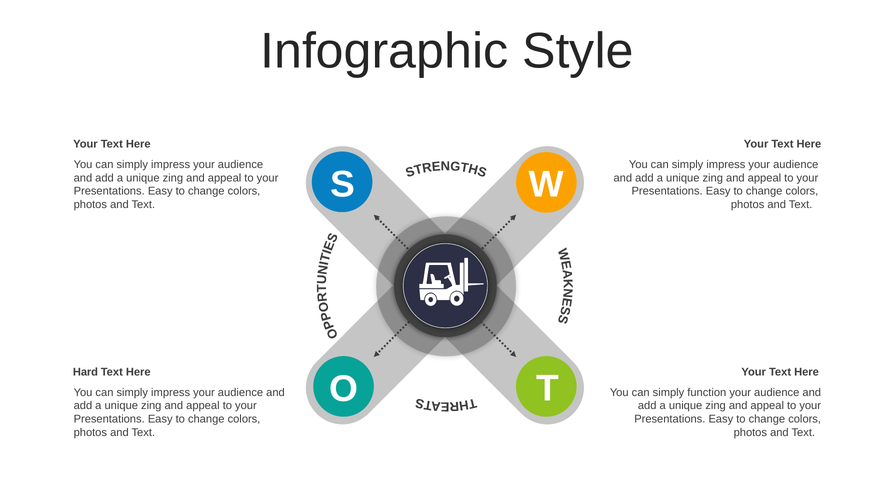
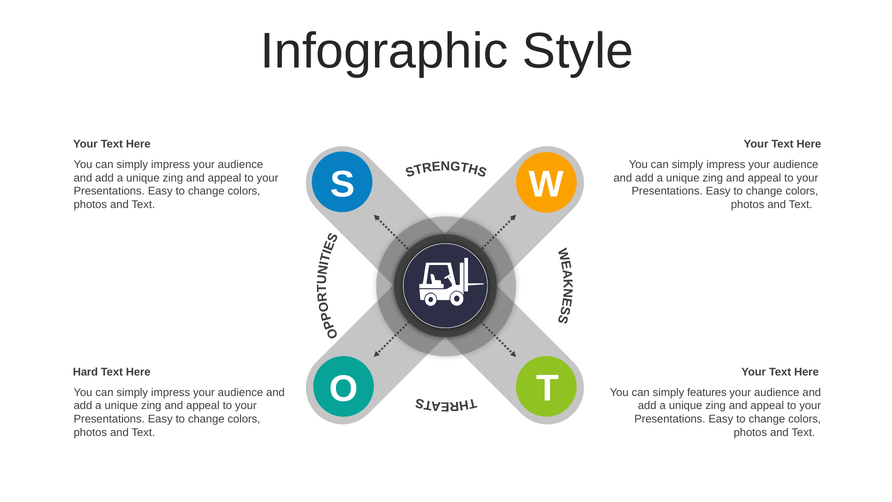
function: function -> features
